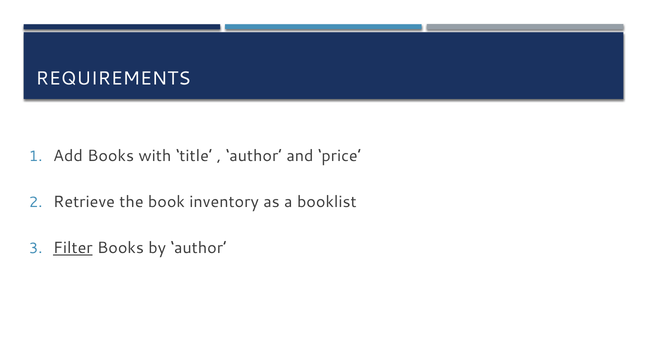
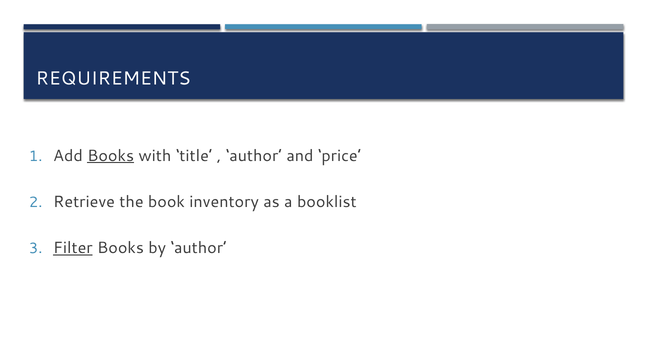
Books at (111, 156) underline: none -> present
